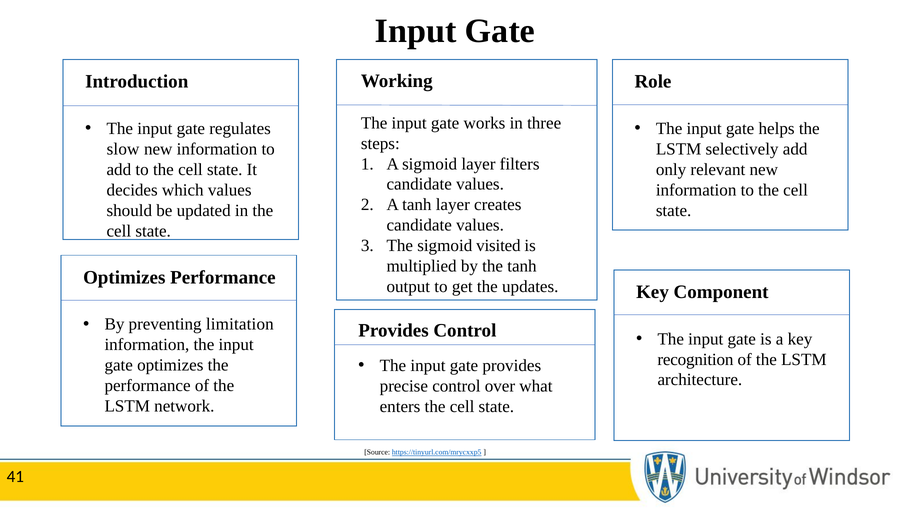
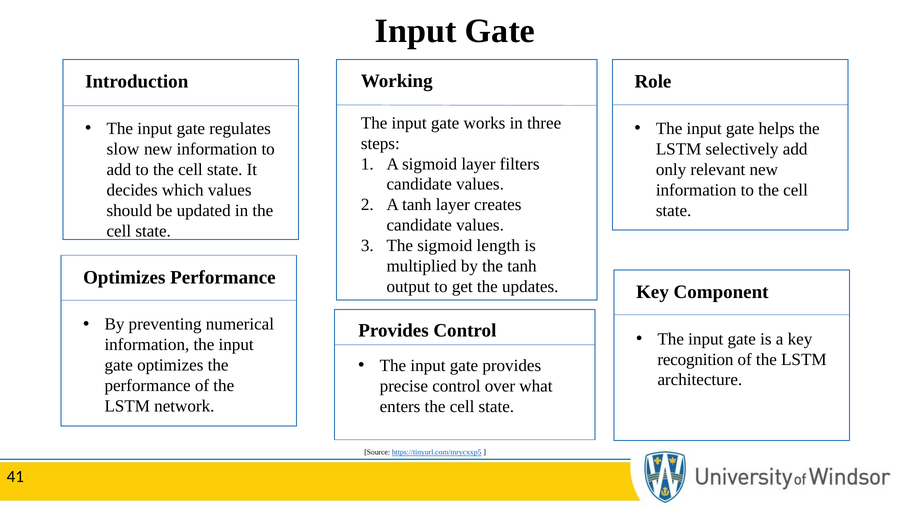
visited: visited -> length
limitation: limitation -> numerical
